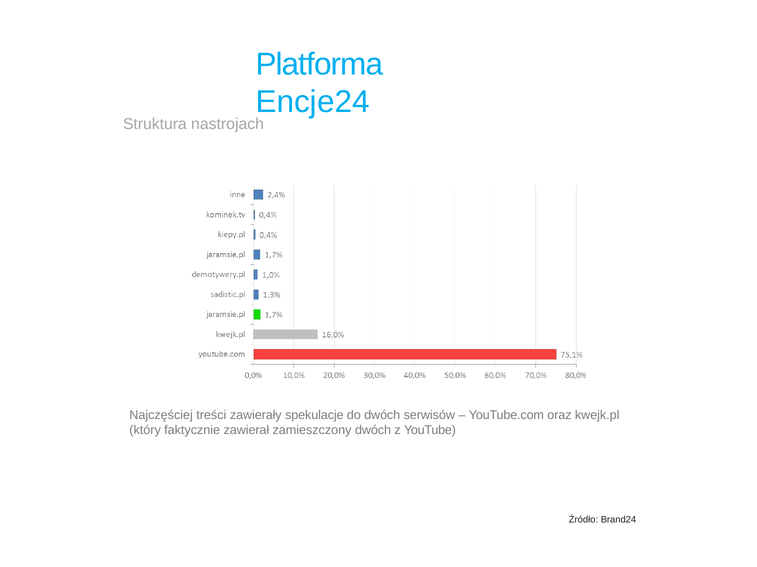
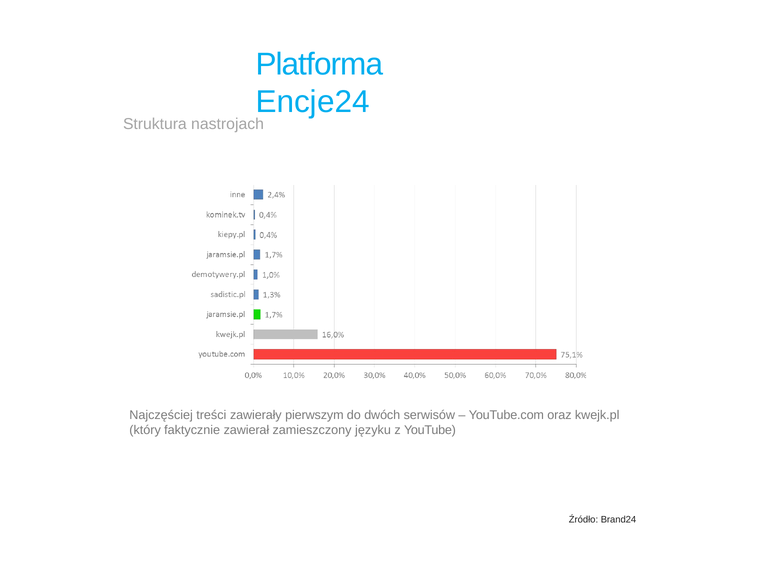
spekulacje: spekulacje -> pierwszym
zamieszczony dwóch: dwóch -> języku
